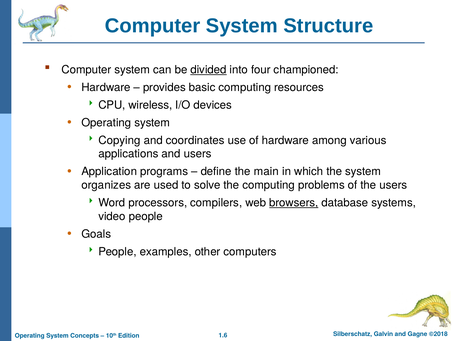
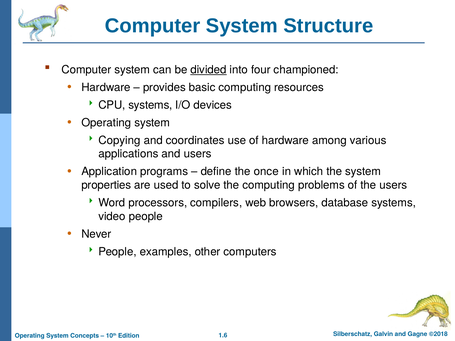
CPU wireless: wireless -> systems
main: main -> once
organizes: organizes -> properties
browsers underline: present -> none
Goals: Goals -> Never
